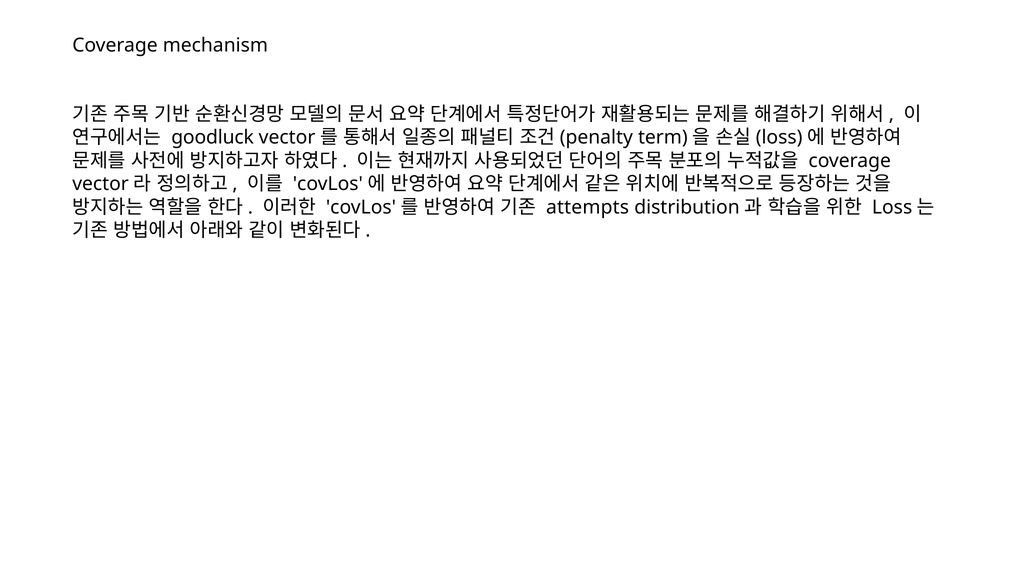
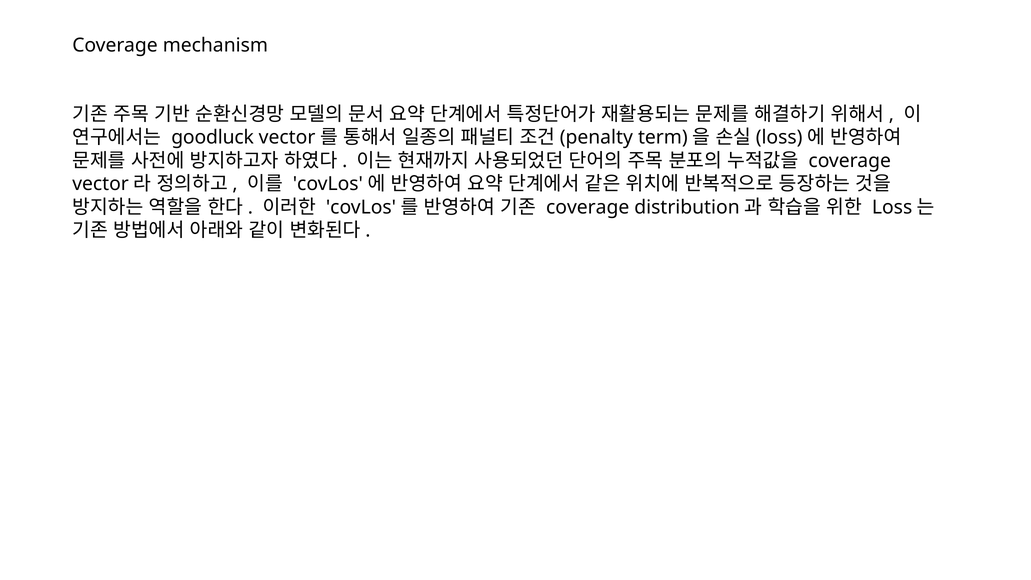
attempts at (588, 207): attempts -> coverage
